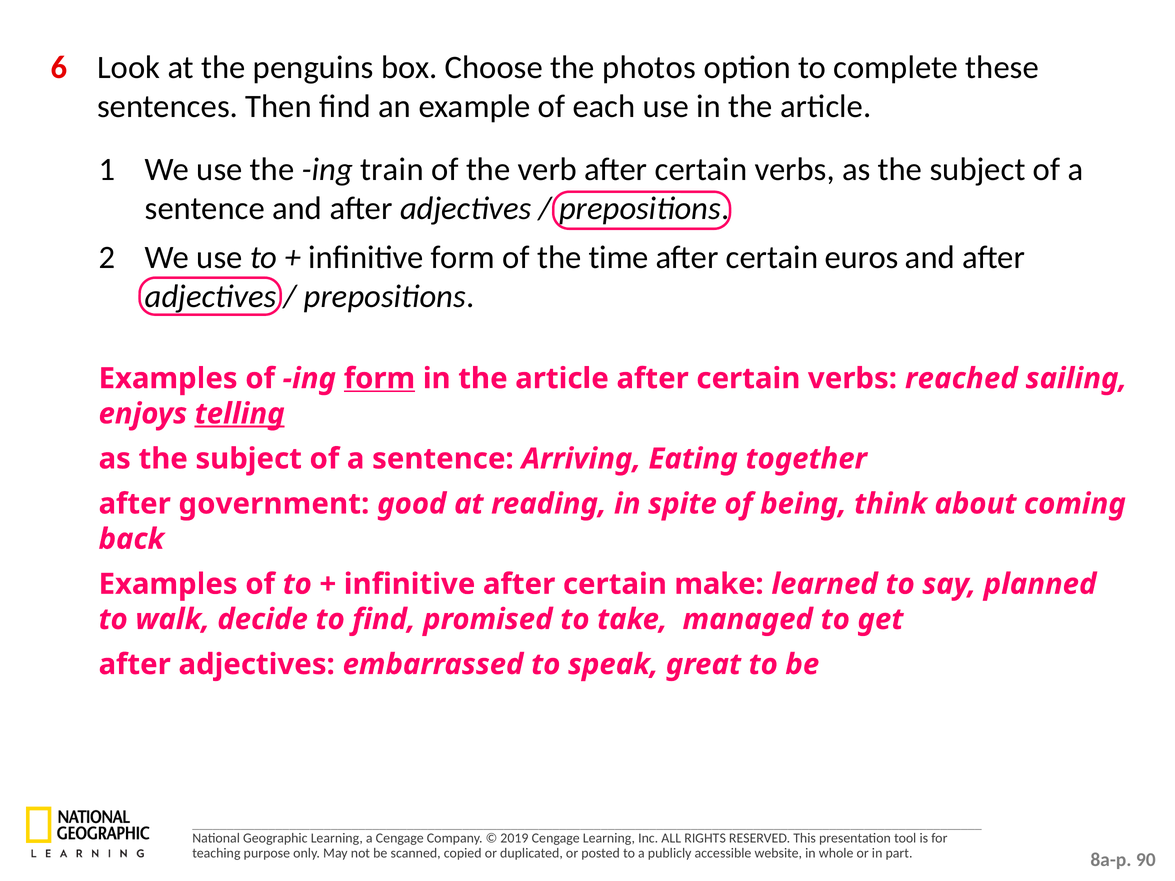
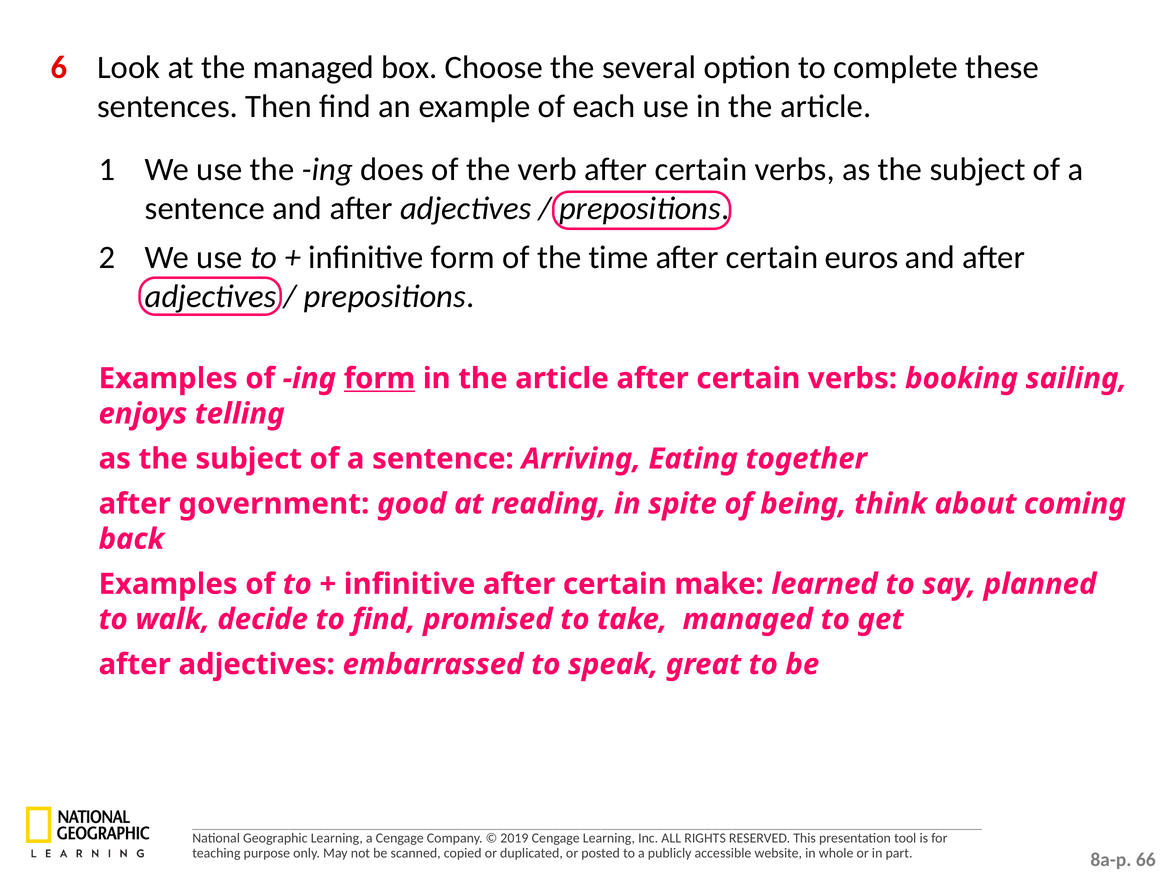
the penguins: penguins -> managed
photos: photos -> several
train: train -> does
reached: reached -> booking
telling underline: present -> none
90: 90 -> 66
